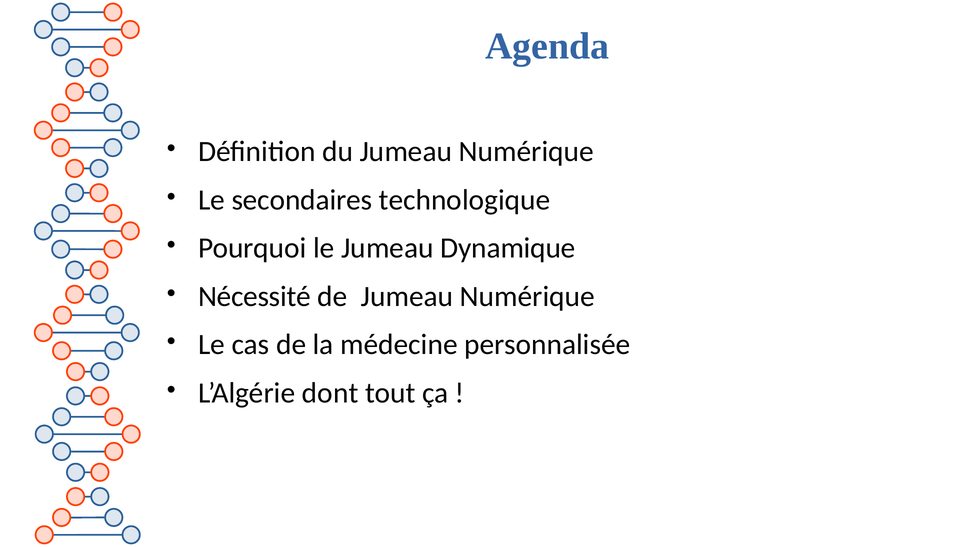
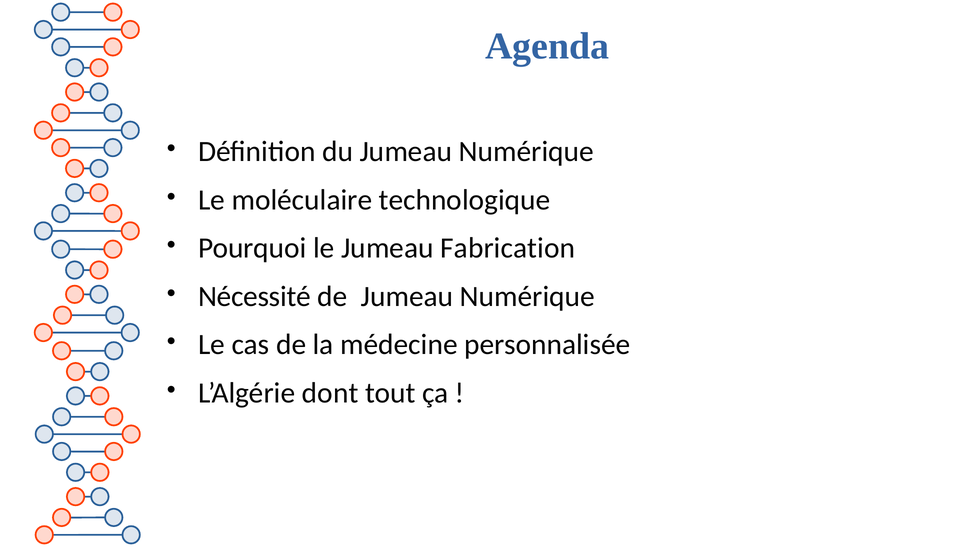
secondaires: secondaires -> moléculaire
Dynamique: Dynamique -> Fabrication
